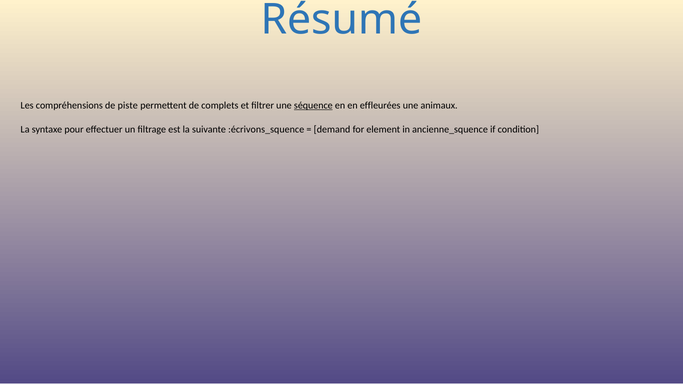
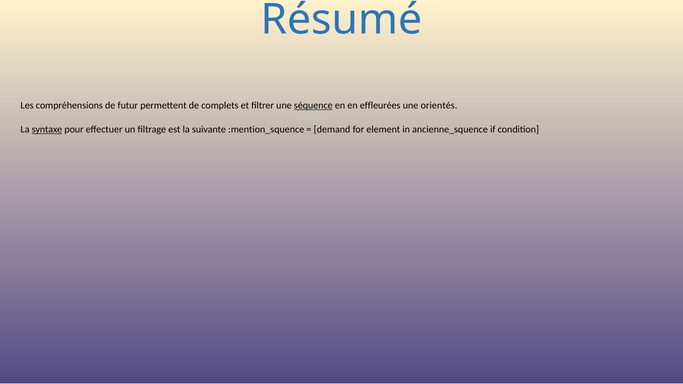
piste: piste -> futur
animaux: animaux -> orientés
syntaxe underline: none -> present
:écrivons_squence: :écrivons_squence -> :mention_squence
